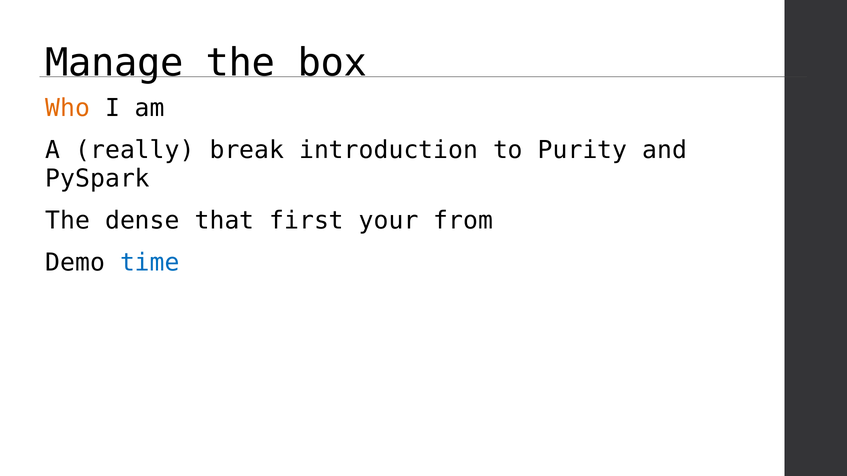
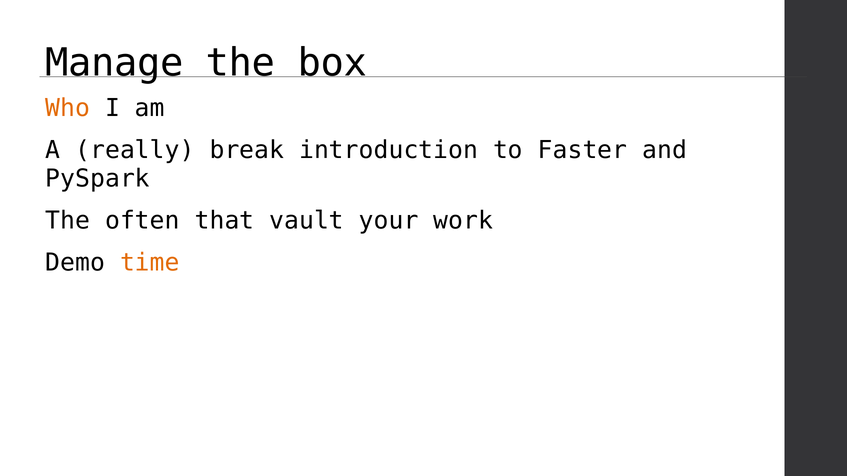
Purity: Purity -> Faster
dense: dense -> often
first: first -> vault
from: from -> work
time colour: blue -> orange
